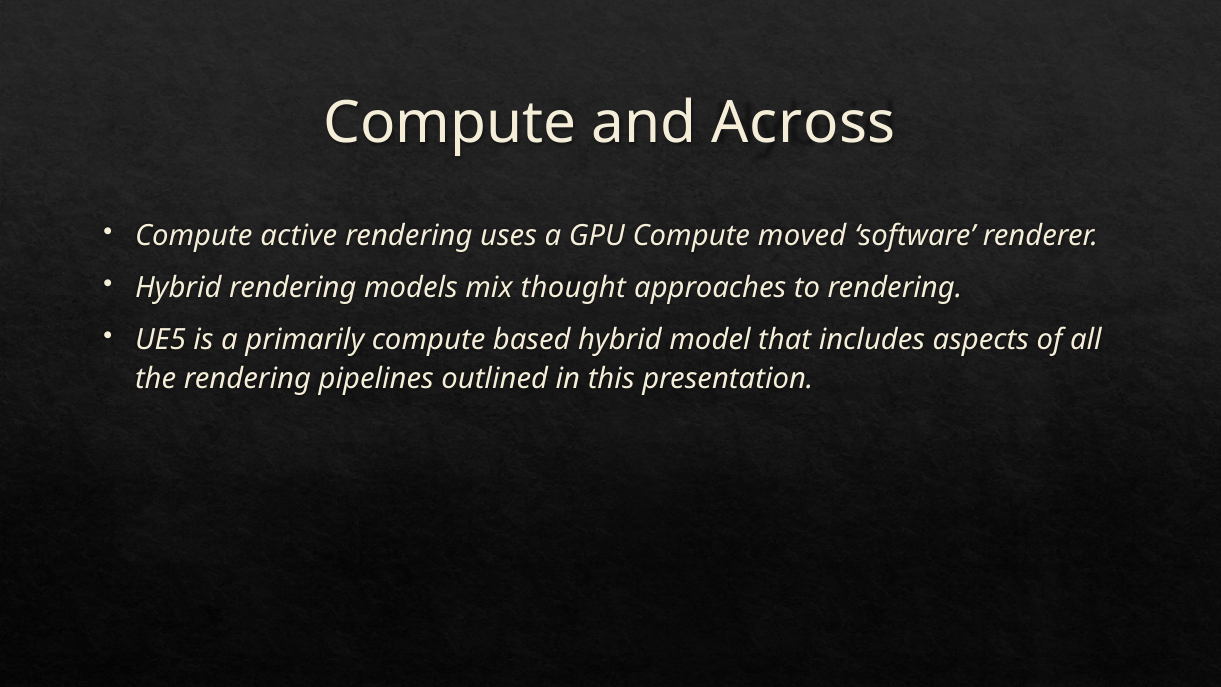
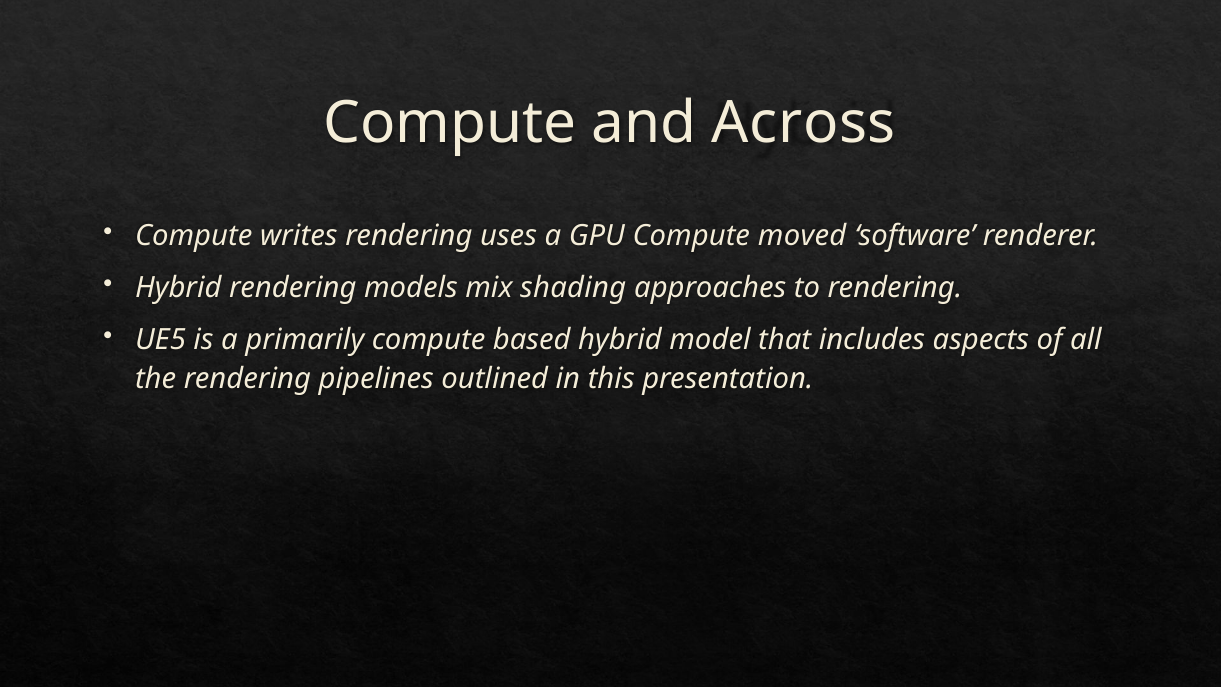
active: active -> writes
thought: thought -> shading
